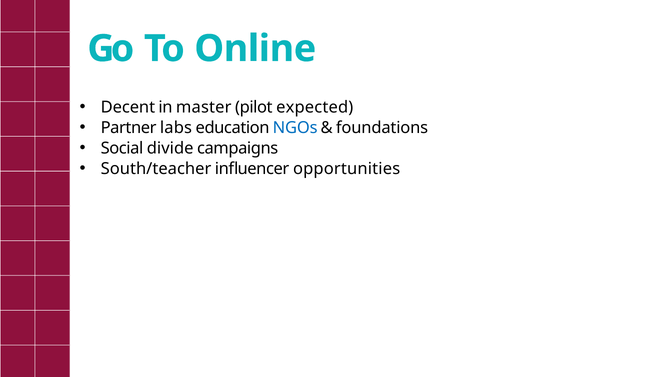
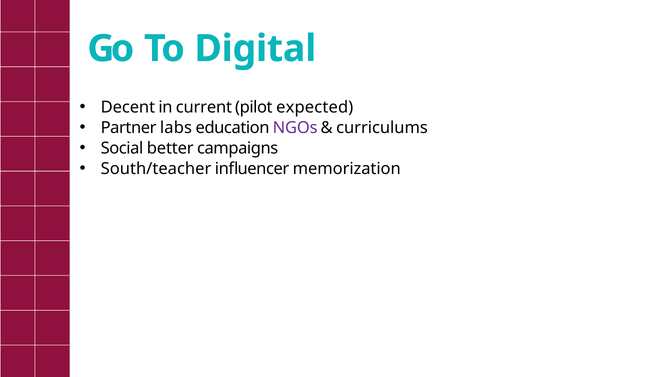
Online: Online -> Digital
master: master -> current
NGOs colour: blue -> purple
foundations: foundations -> curriculums
divide: divide -> better
opportunities: opportunities -> memorization
